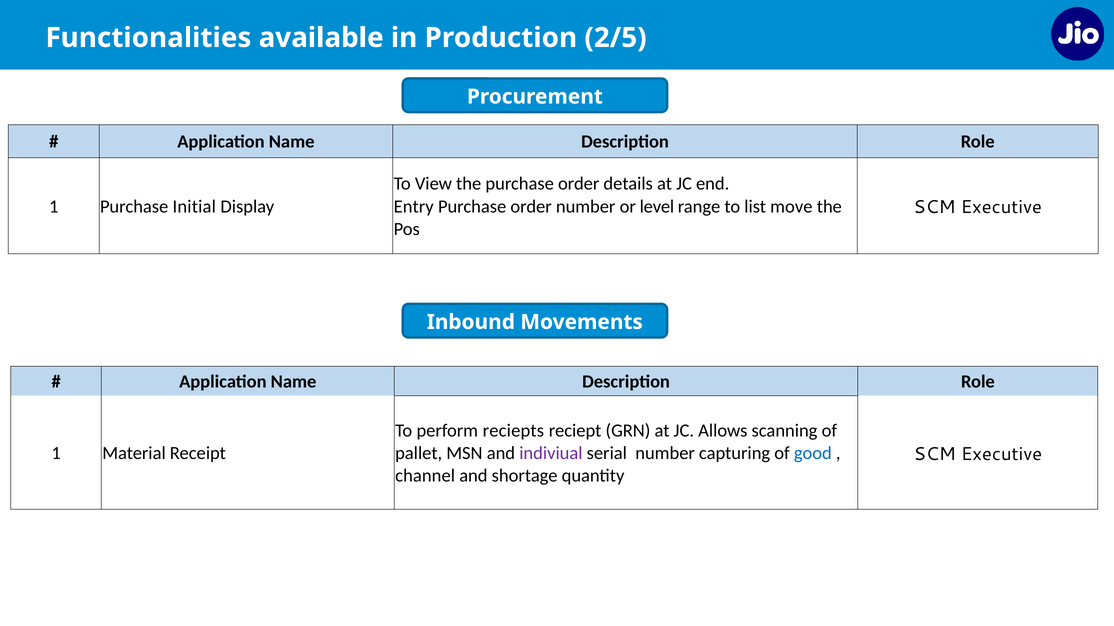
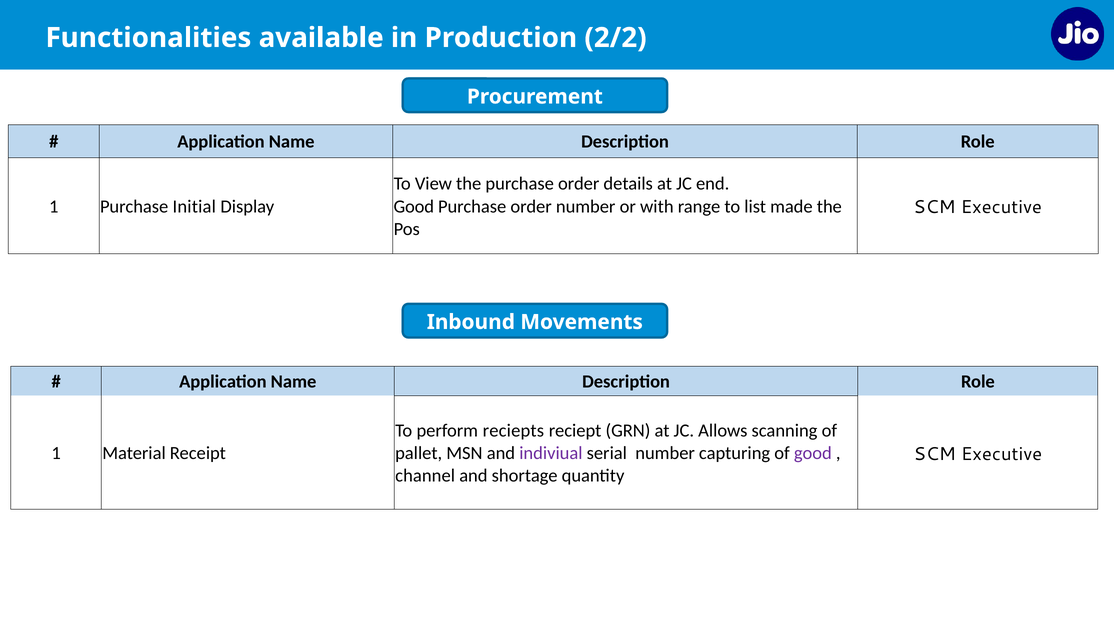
2/5: 2/5 -> 2/2
Entry at (414, 207): Entry -> Good
level: level -> with
move: move -> made
good at (813, 454) colour: blue -> purple
